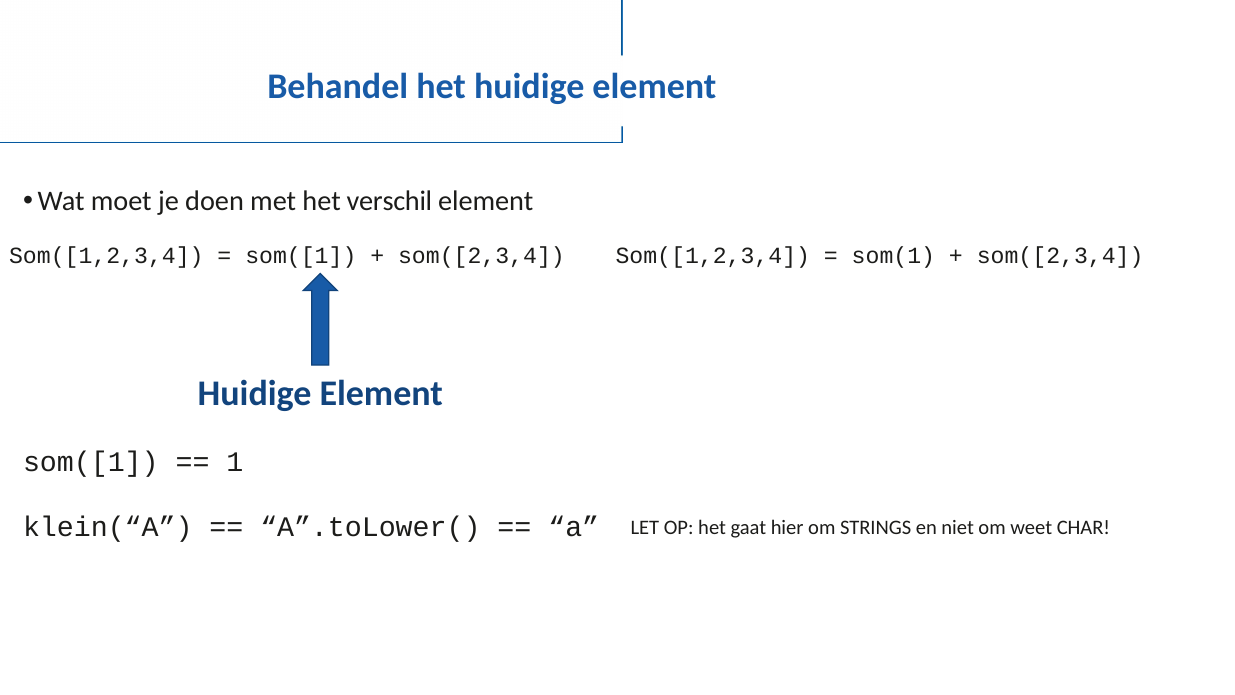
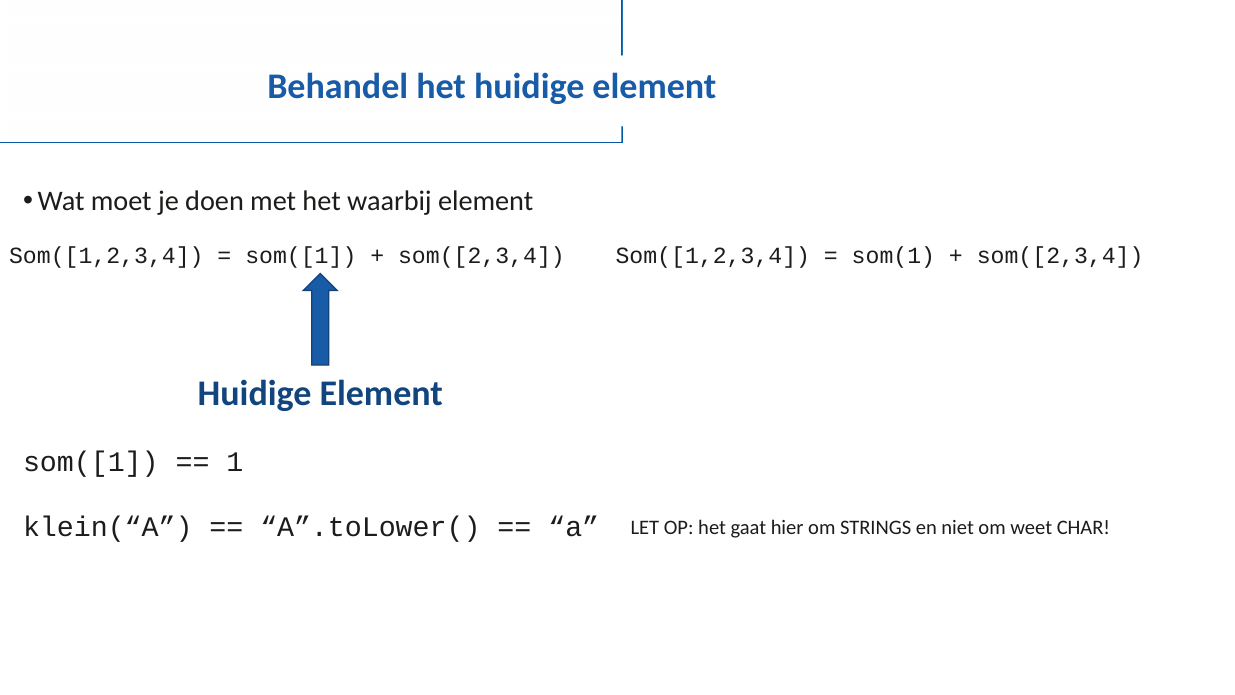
verschil: verschil -> waarbij
